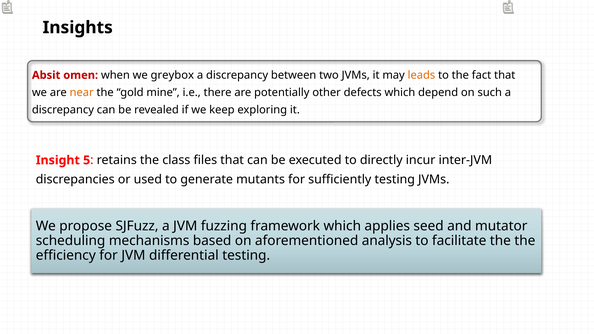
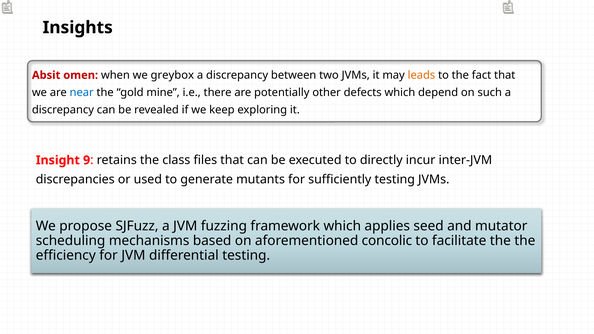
near colour: orange -> blue
5: 5 -> 9
analysis: analysis -> concolic
